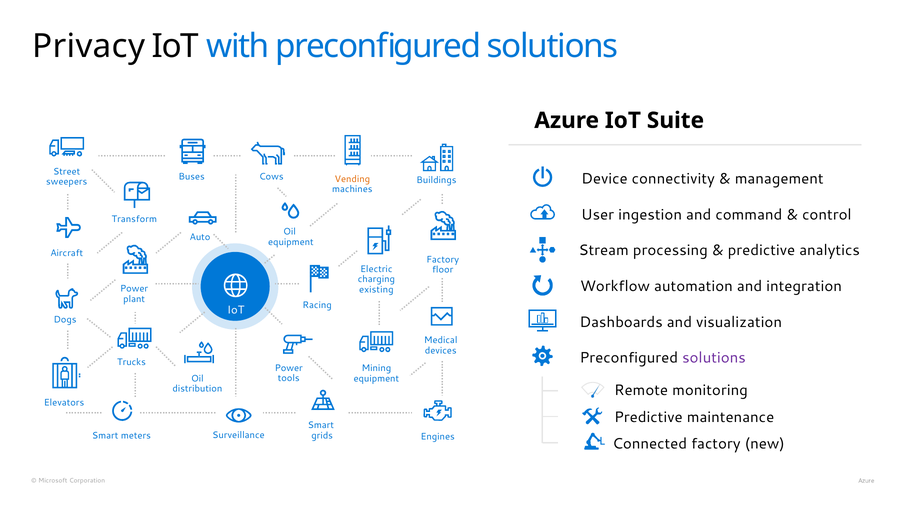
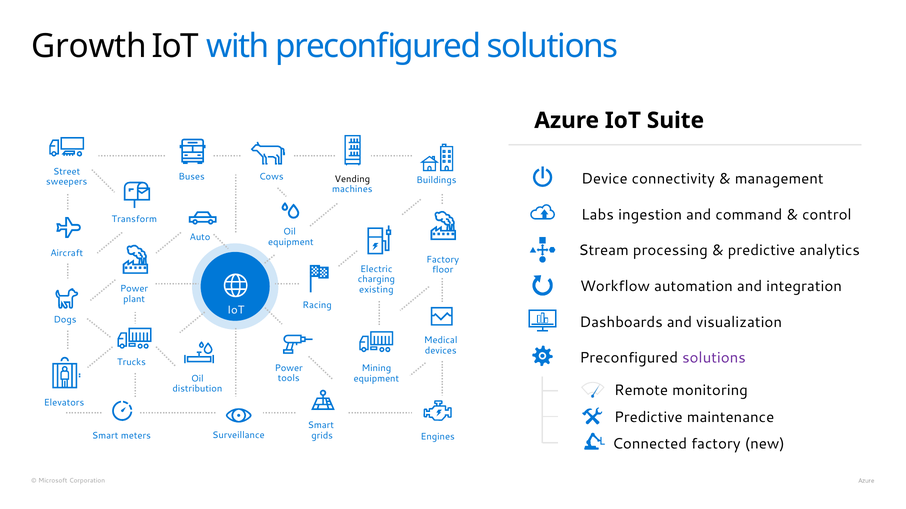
Privacy: Privacy -> Growth
Vending colour: orange -> black
User: User -> Labs
